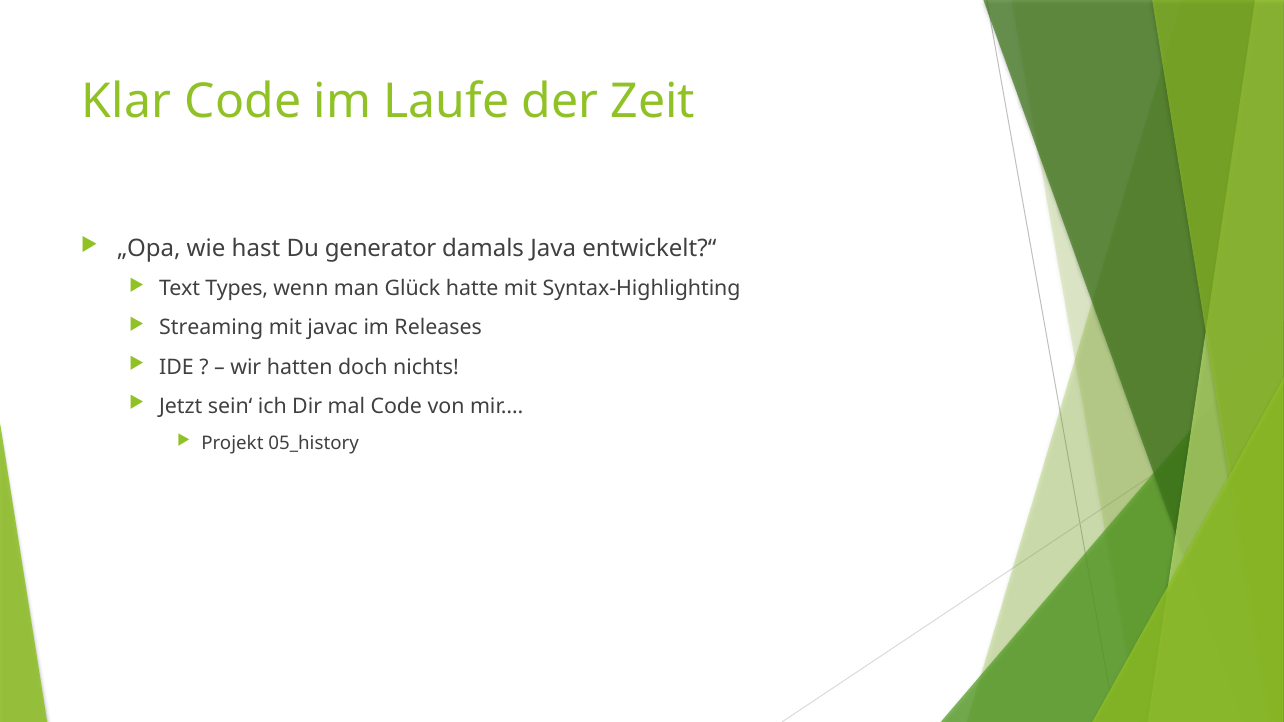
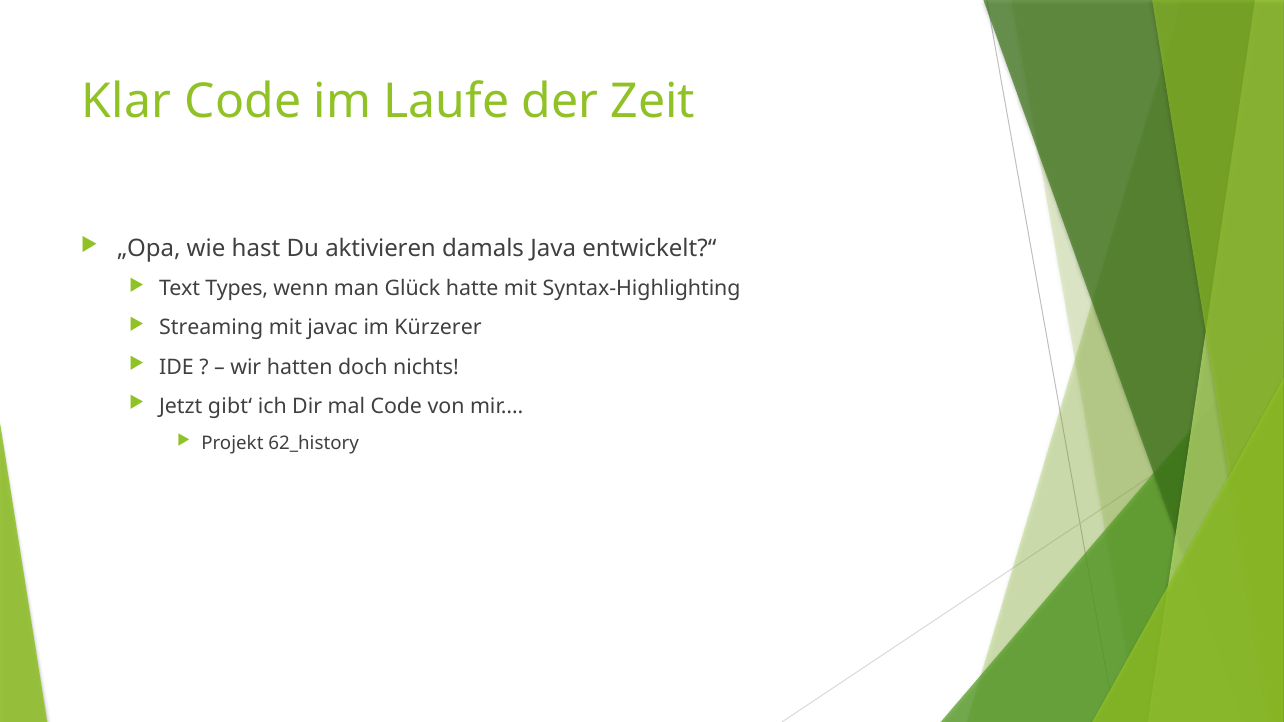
generator: generator -> aktivieren
Releases: Releases -> Kürzerer
sein‘: sein‘ -> gibt‘
05_history: 05_history -> 62_history
